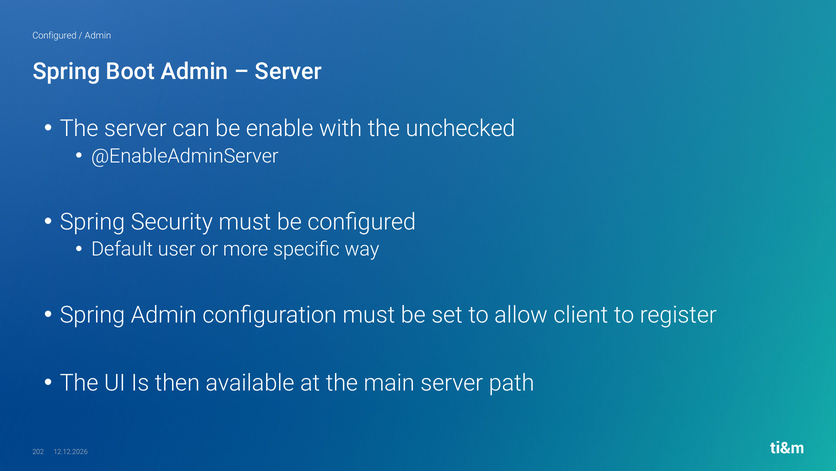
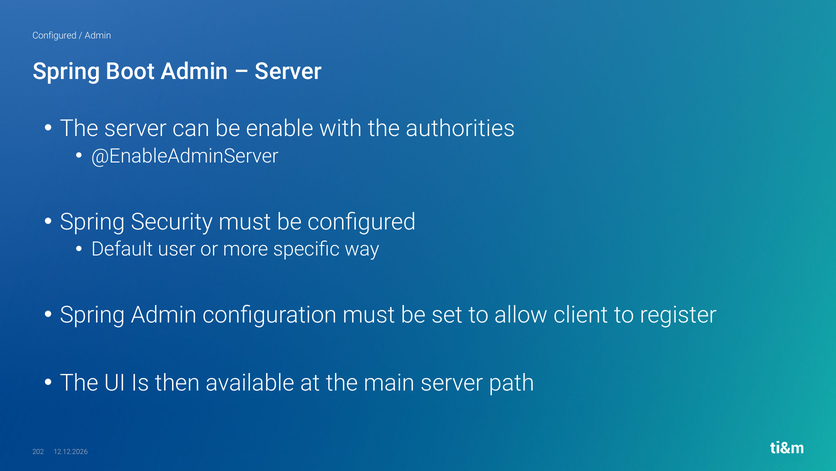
unchecked: unchecked -> authorities
